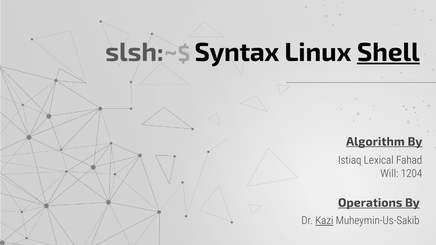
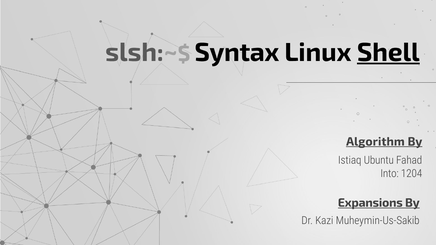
Lexical: Lexical -> Ubuntu
Will: Will -> Into
Operations: Operations -> Expansions
Kazi underline: present -> none
